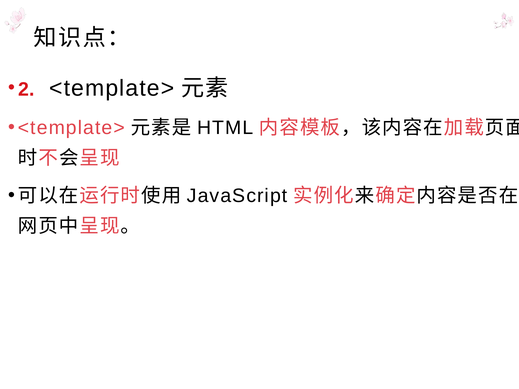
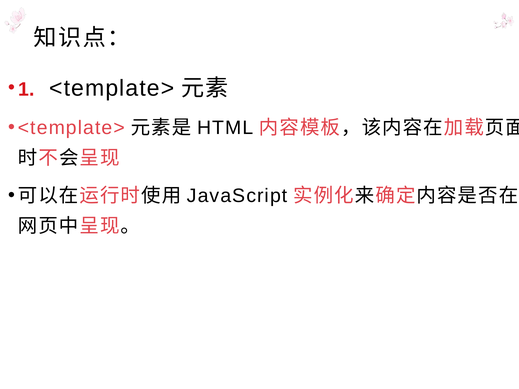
2: 2 -> 1
